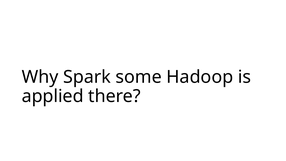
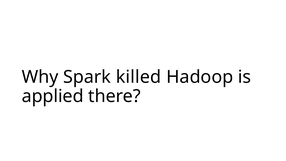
some: some -> killed
